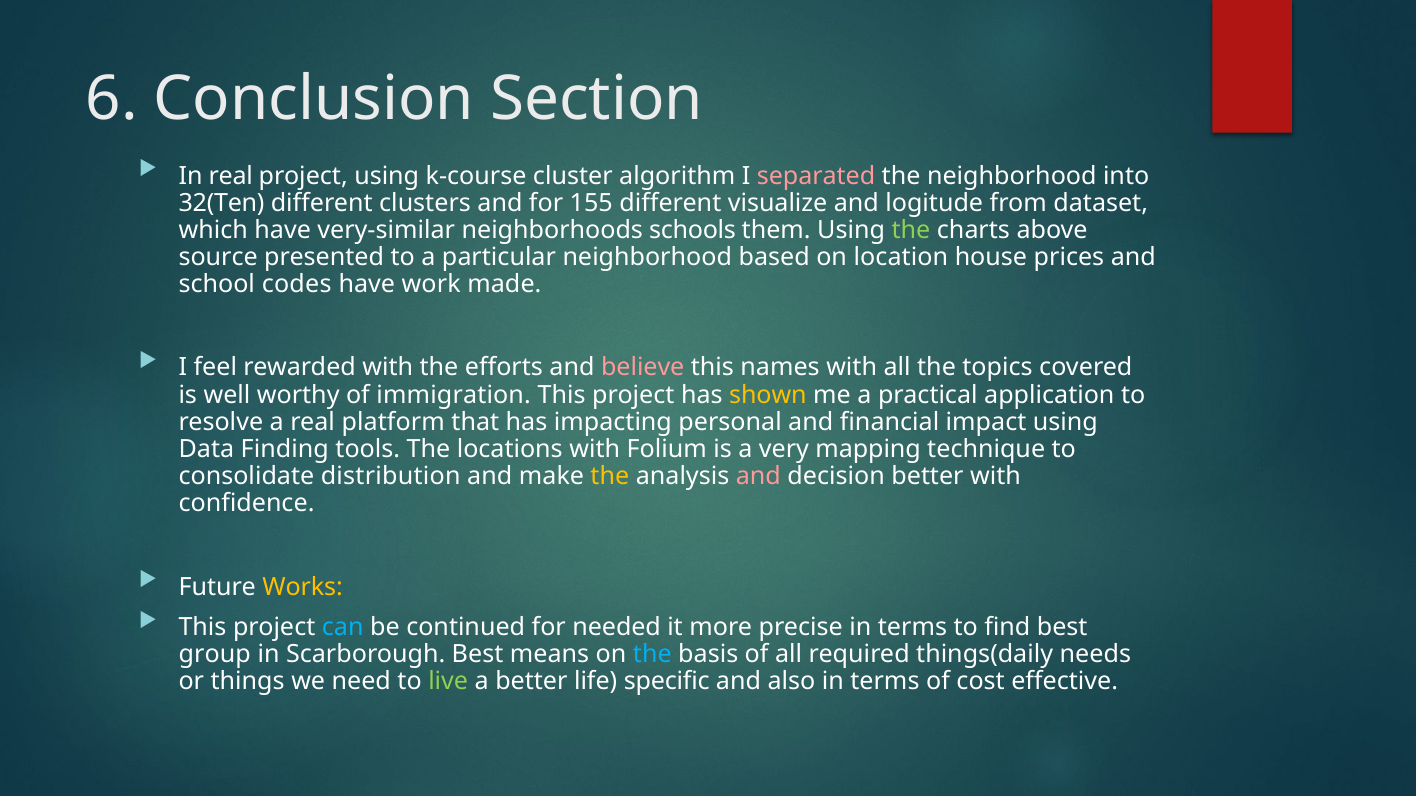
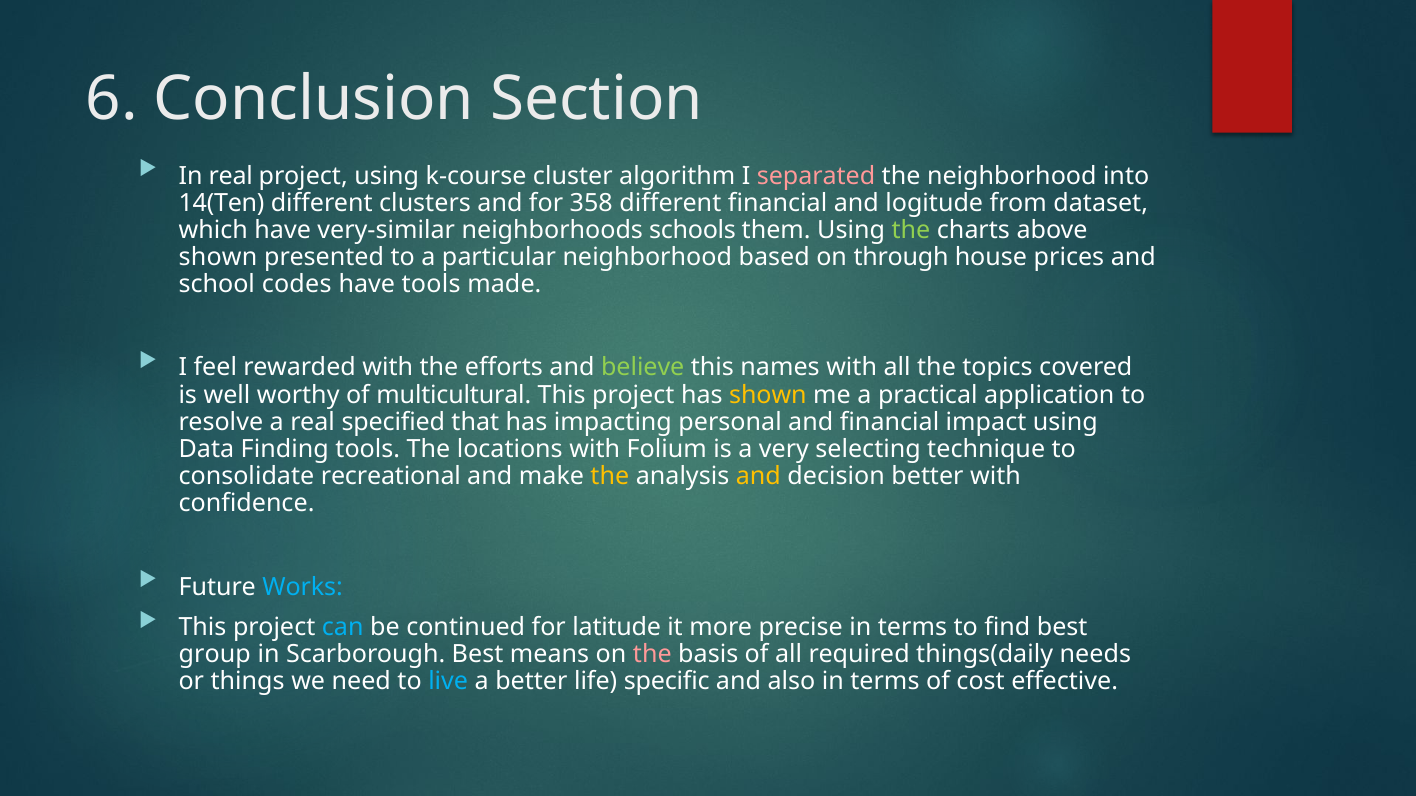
32(Ten: 32(Ten -> 14(Ten
155: 155 -> 358
different visualize: visualize -> financial
source at (218, 257): source -> shown
location: location -> through
have work: work -> tools
believe colour: pink -> light green
immigration: immigration -> multicultural
platform: platform -> specified
mapping: mapping -> selecting
distribution: distribution -> recreational
and at (758, 476) colour: pink -> yellow
Works colour: yellow -> light blue
needed: needed -> latitude
the at (652, 655) colour: light blue -> pink
live colour: light green -> light blue
